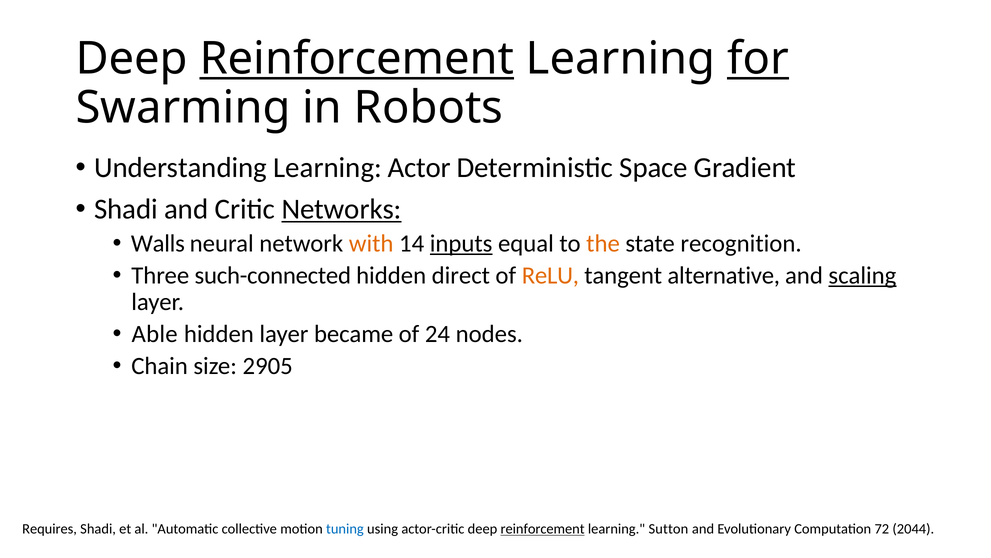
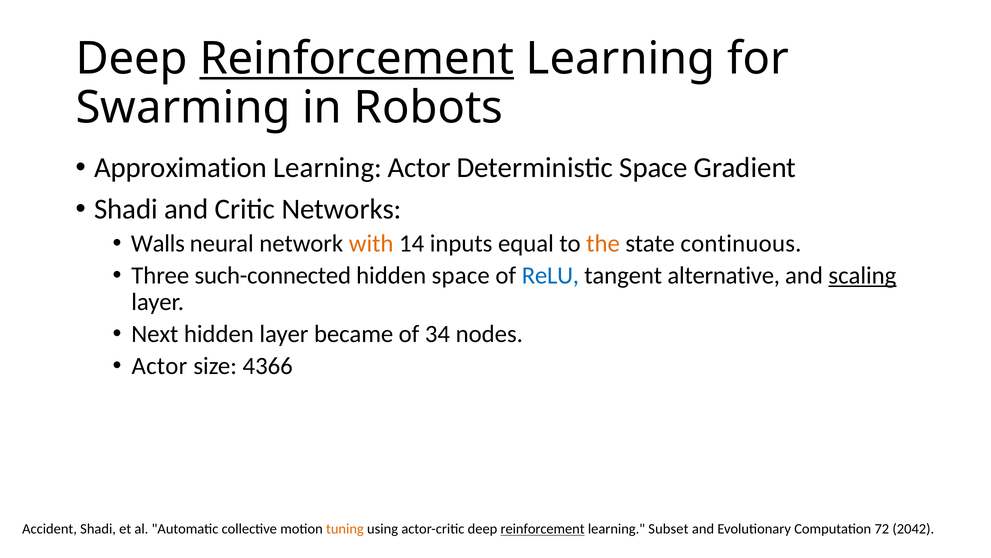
for underline: present -> none
Understanding: Understanding -> Approximation
Networks underline: present -> none
inputs underline: present -> none
recognition: recognition -> continuous
hidden direct: direct -> space
ReLU colour: orange -> blue
Able: Able -> Next
24: 24 -> 34
Chain at (160, 366): Chain -> Actor
2905: 2905 -> 4366
Requires: Requires -> Accident
tuning colour: blue -> orange
Sutton: Sutton -> Subset
2044: 2044 -> 2042
